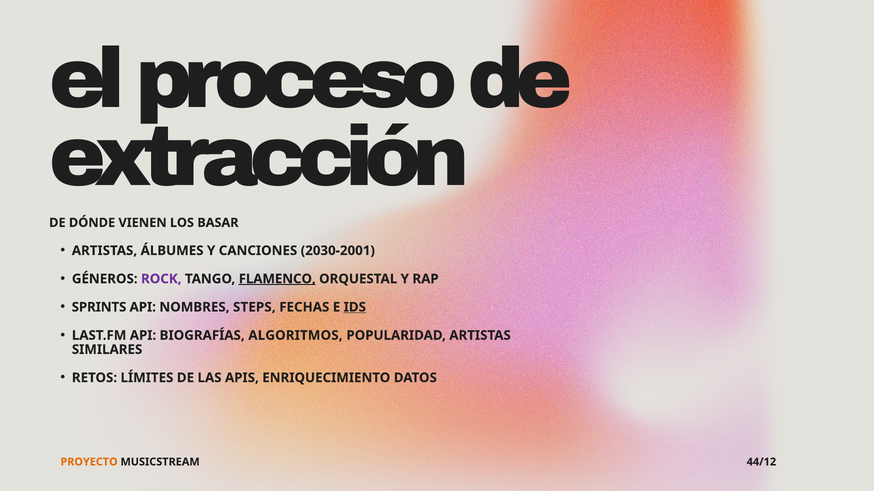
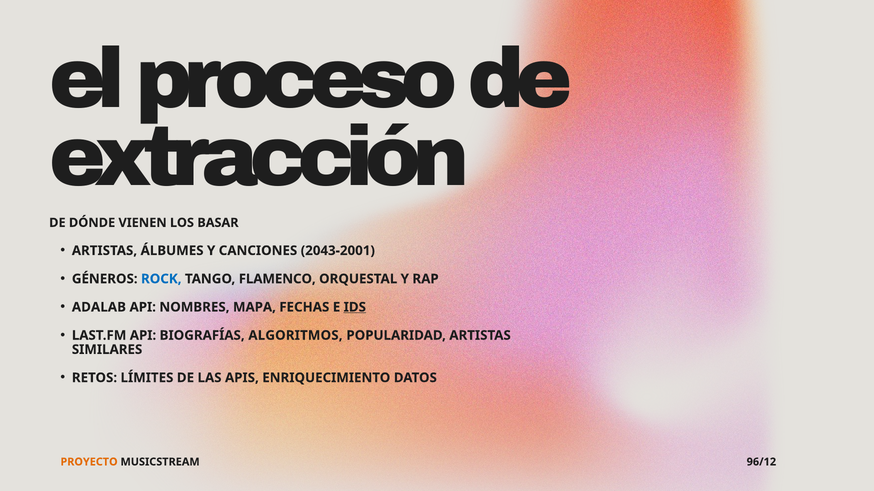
2030-2001: 2030-2001 -> 2043-2001
ROCK colour: purple -> blue
FLAMENCO underline: present -> none
SPRINTS: SPRINTS -> ADALAB
STEPS: STEPS -> MAPA
44/12: 44/12 -> 96/12
